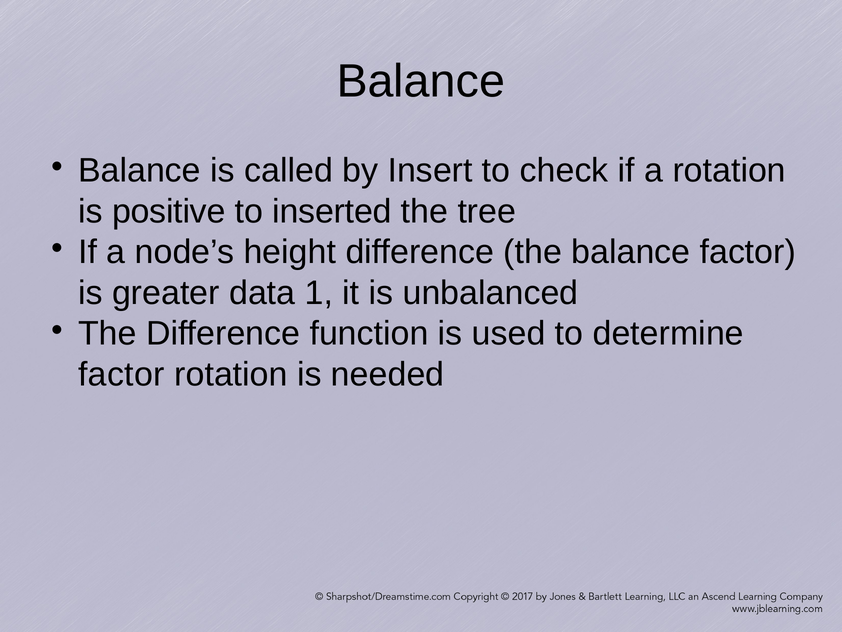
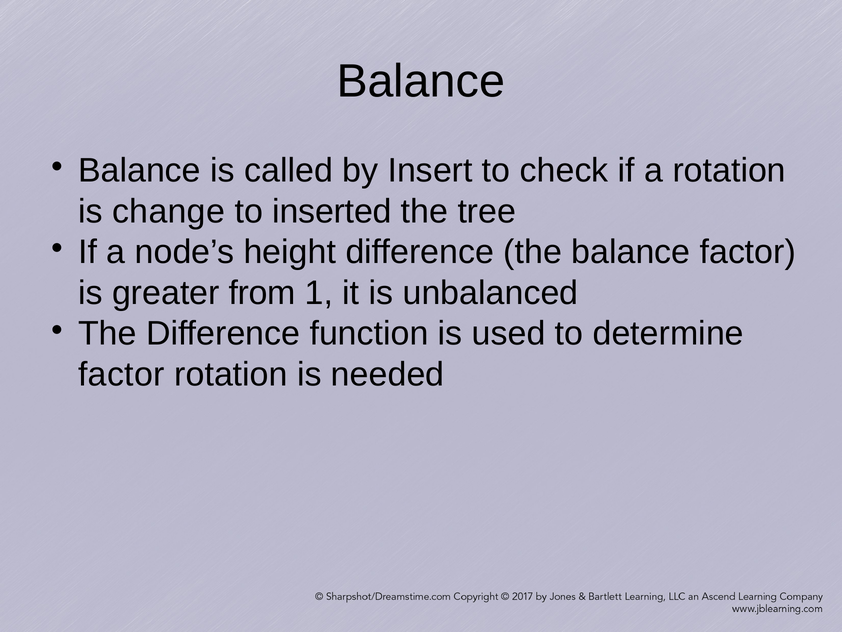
positive: positive -> change
data: data -> from
